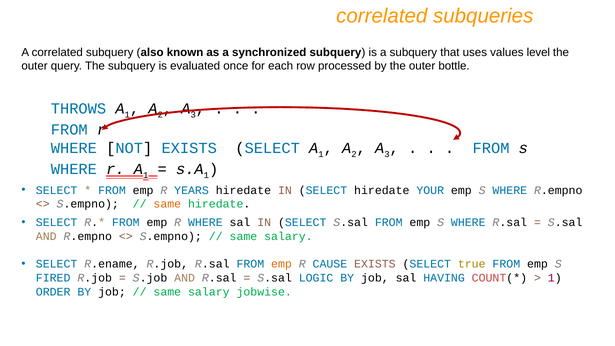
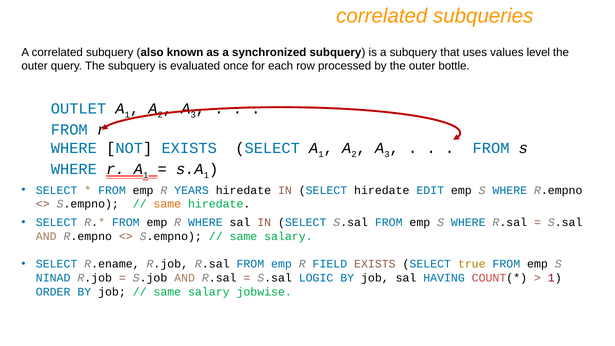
THROWS: THROWS -> OUTLET
YOUR: YOUR -> EDIT
emp at (281, 264) colour: orange -> blue
CAUSE: CAUSE -> FIELD
FIRED: FIRED -> NINAD
